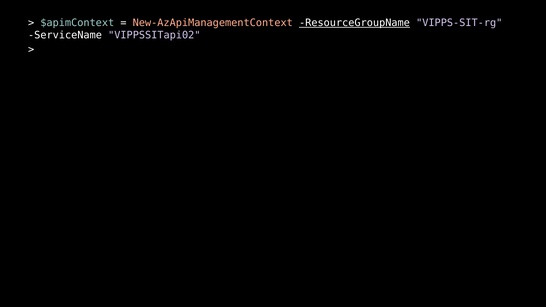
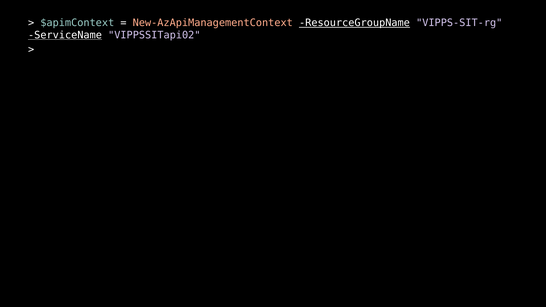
ServiceName underline: none -> present
